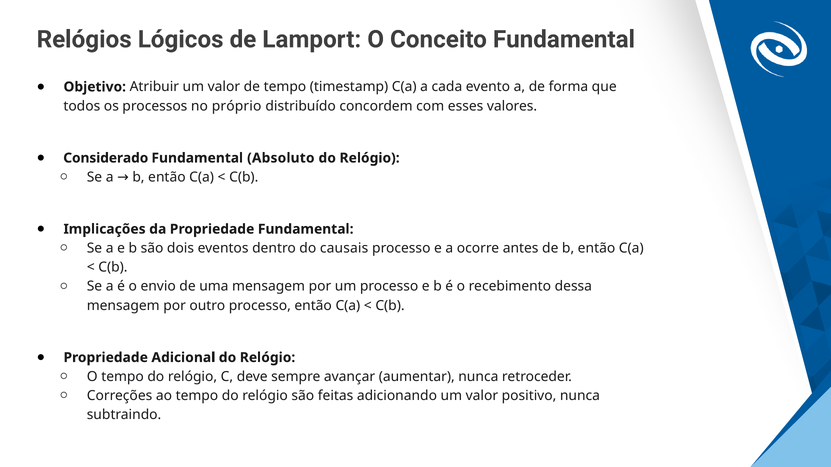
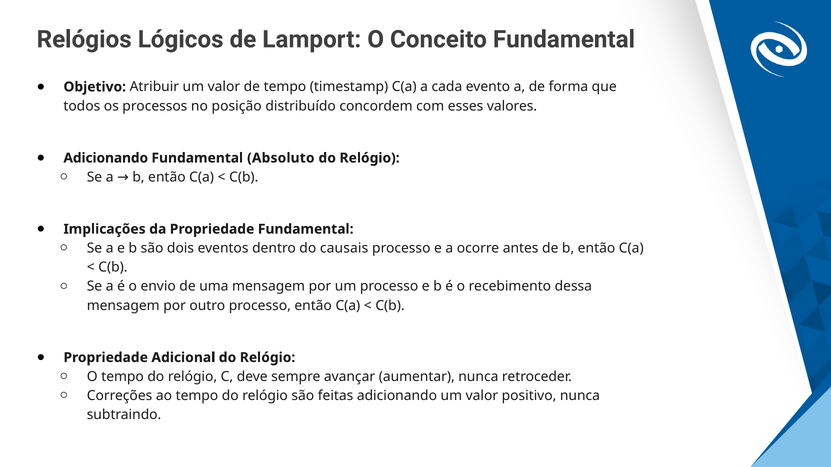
próprio: próprio -> posição
Considerado at (106, 158): Considerado -> Adicionando
